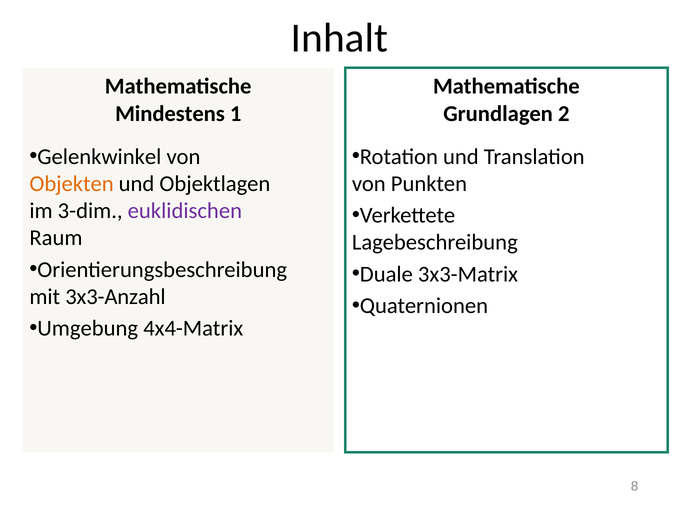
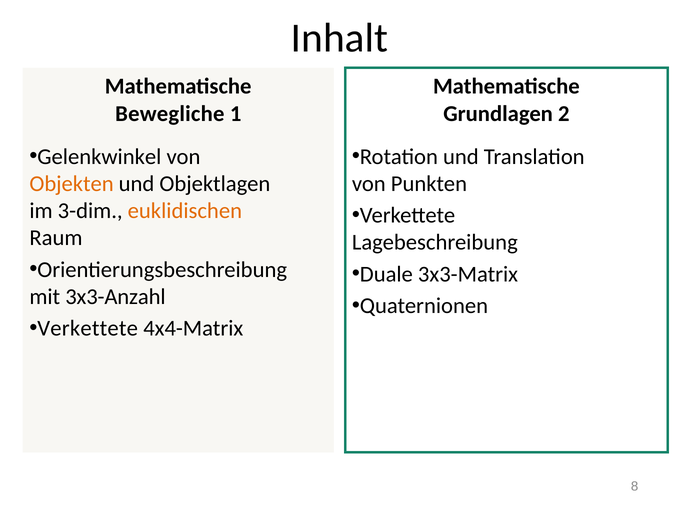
Mindestens: Mindestens -> Bewegliche
euklidischen colour: purple -> orange
Umgebung at (88, 329): Umgebung -> Verkettete
